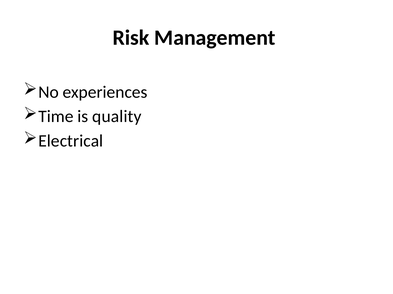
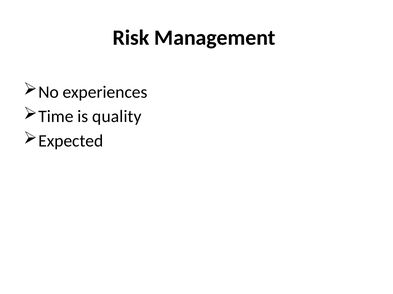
Electrical: Electrical -> Expected
